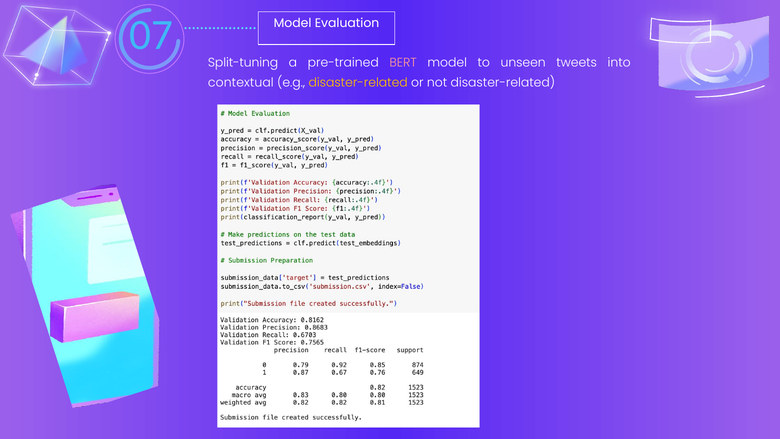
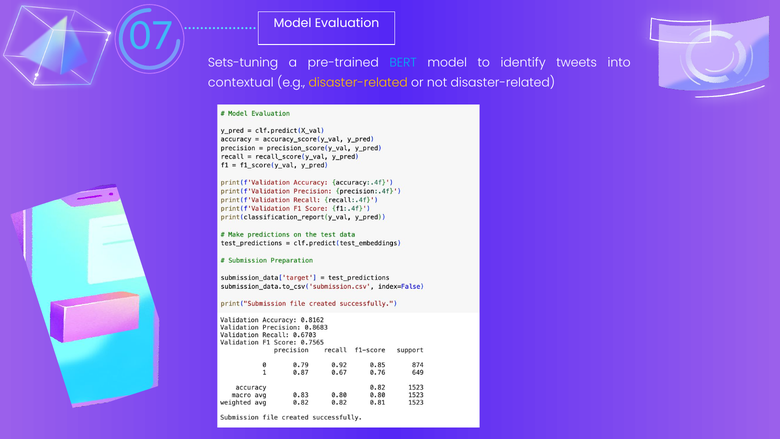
Split-tuning: Split-tuning -> Sets-tuning
BERT colour: pink -> light blue
unseen: unseen -> identify
